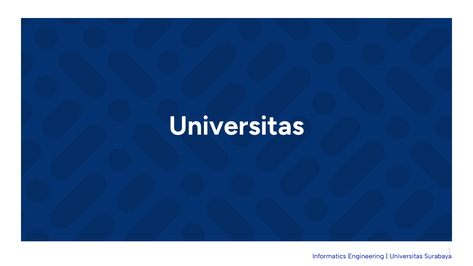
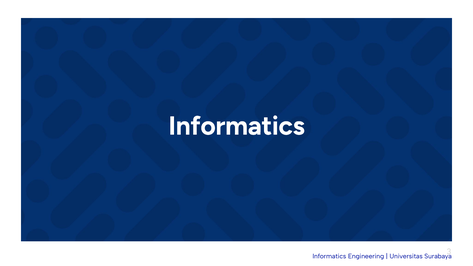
Universitas at (236, 126): Universitas -> Informatics
